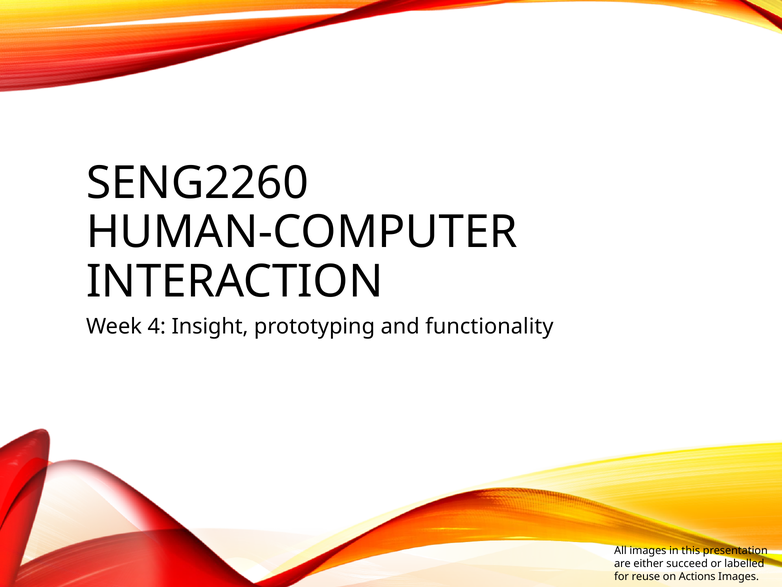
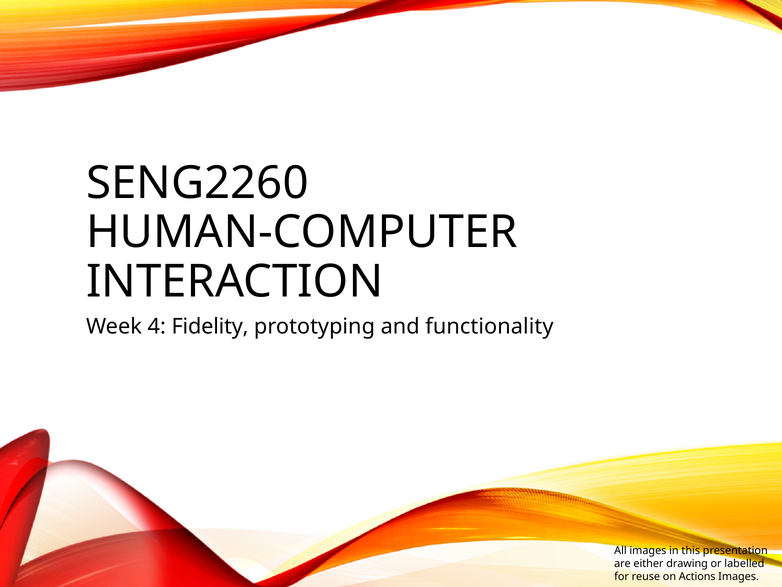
Insight: Insight -> Fidelity
succeed: succeed -> drawing
